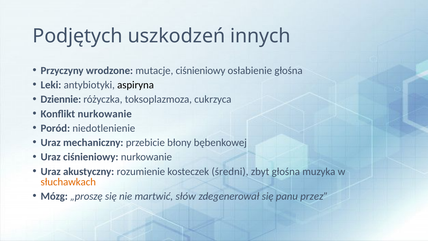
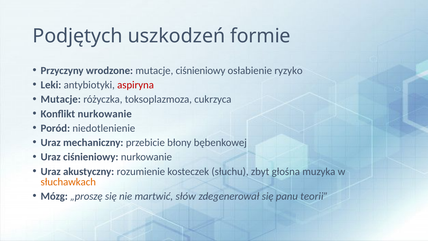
innych: innych -> formie
osłabienie głośna: głośna -> ryzyko
aspiryna colour: black -> red
Dziennie at (61, 99): Dziennie -> Mutacje
średni: średni -> słuchu
przez: przez -> teorii
